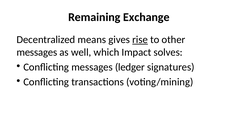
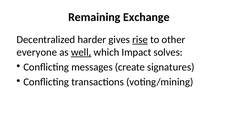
means: means -> harder
messages at (37, 52): messages -> everyone
well underline: none -> present
ledger: ledger -> create
